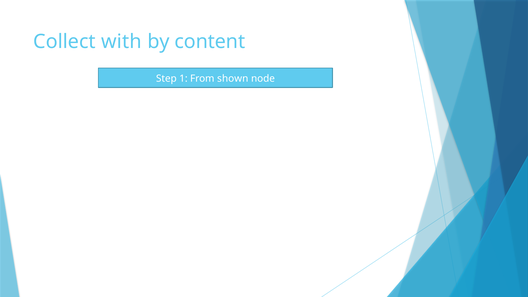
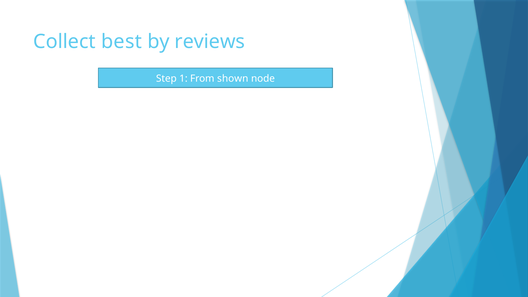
with: with -> best
content: content -> reviews
